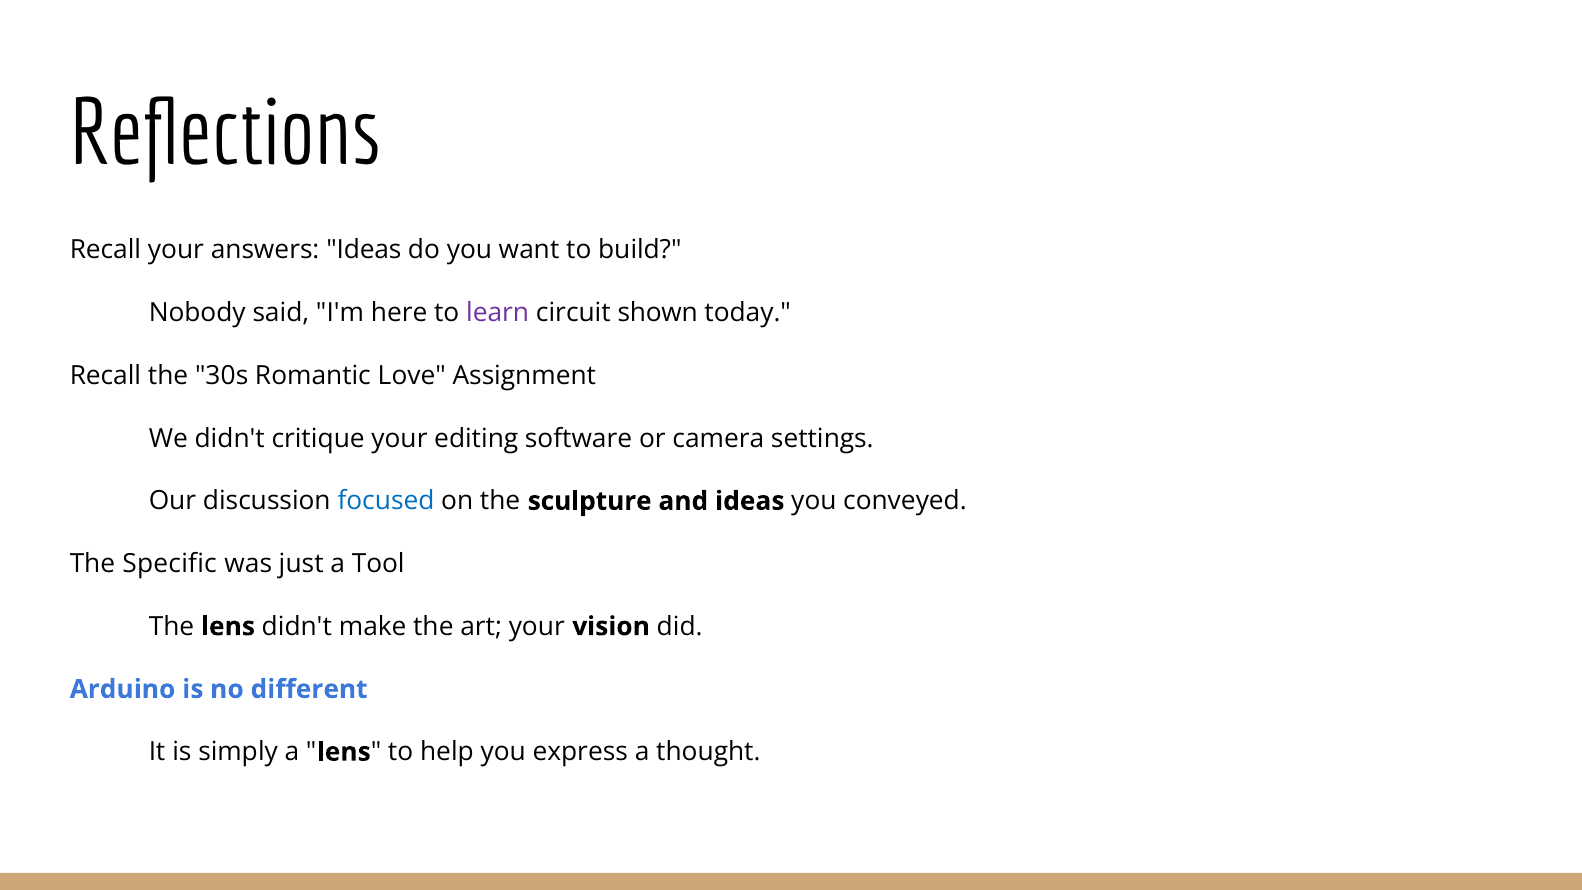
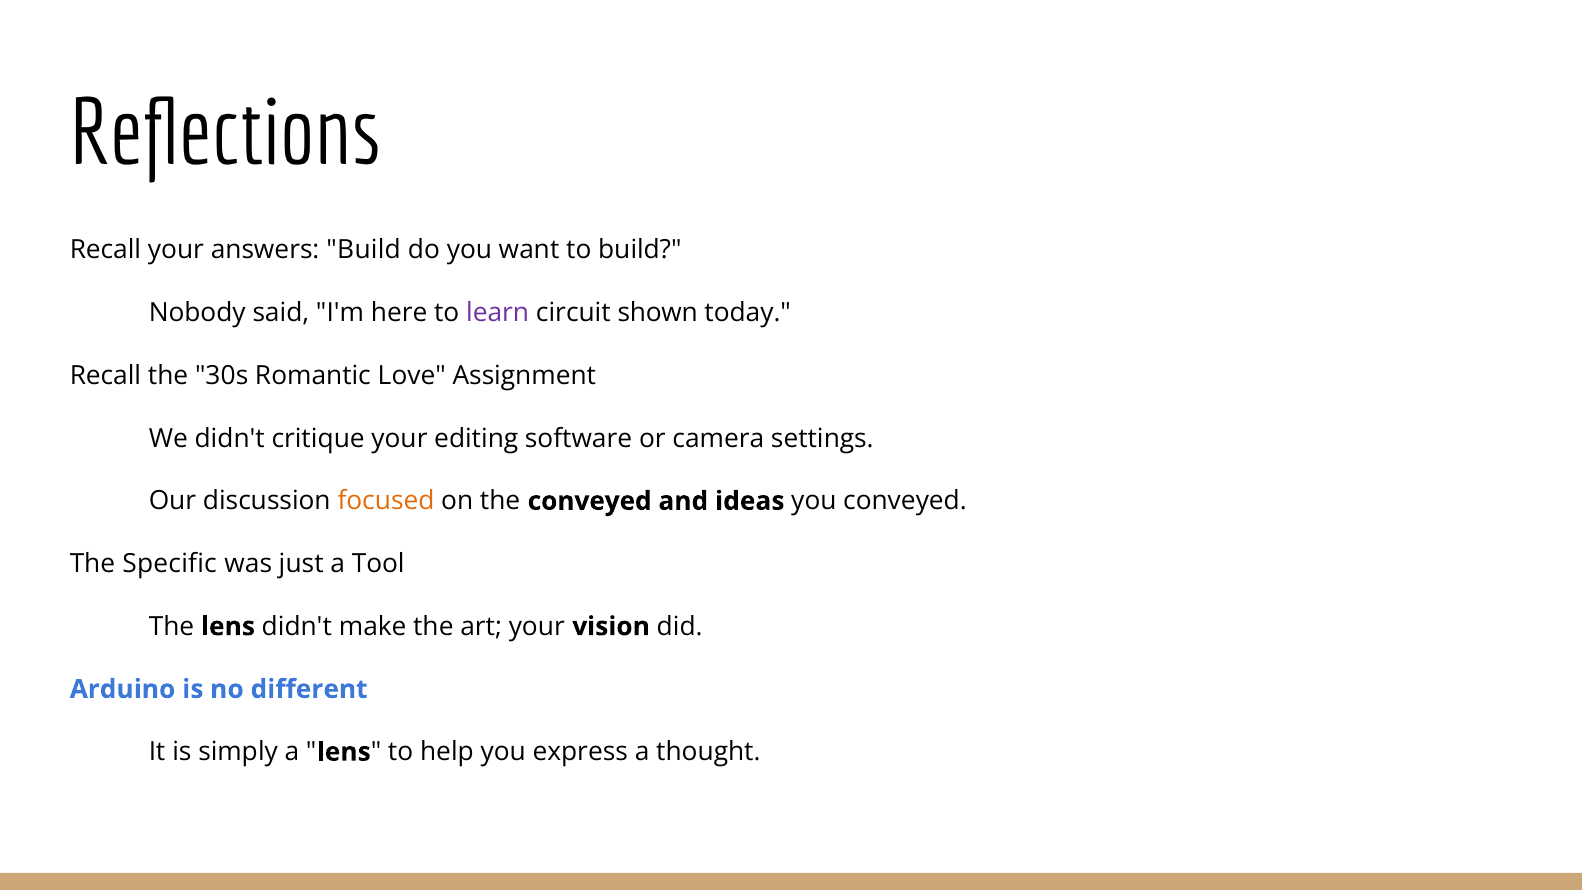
answers Ideas: Ideas -> Build
focused colour: blue -> orange
the sculpture: sculpture -> conveyed
